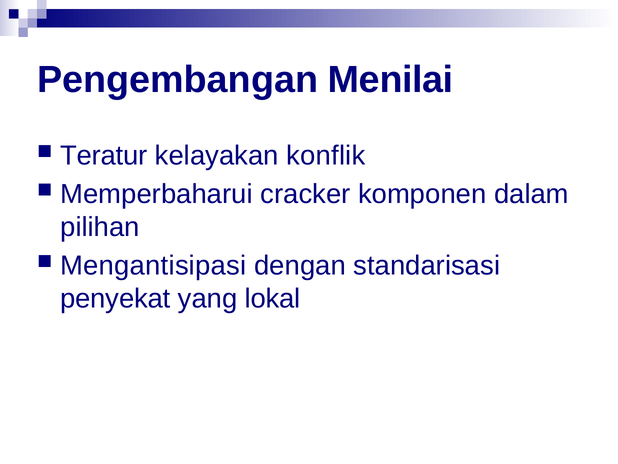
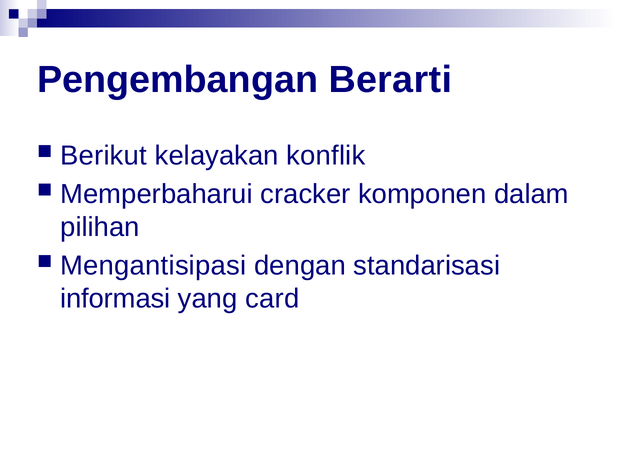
Menilai: Menilai -> Berarti
Teratur: Teratur -> Berikut
penyekat: penyekat -> informasi
lokal: lokal -> card
